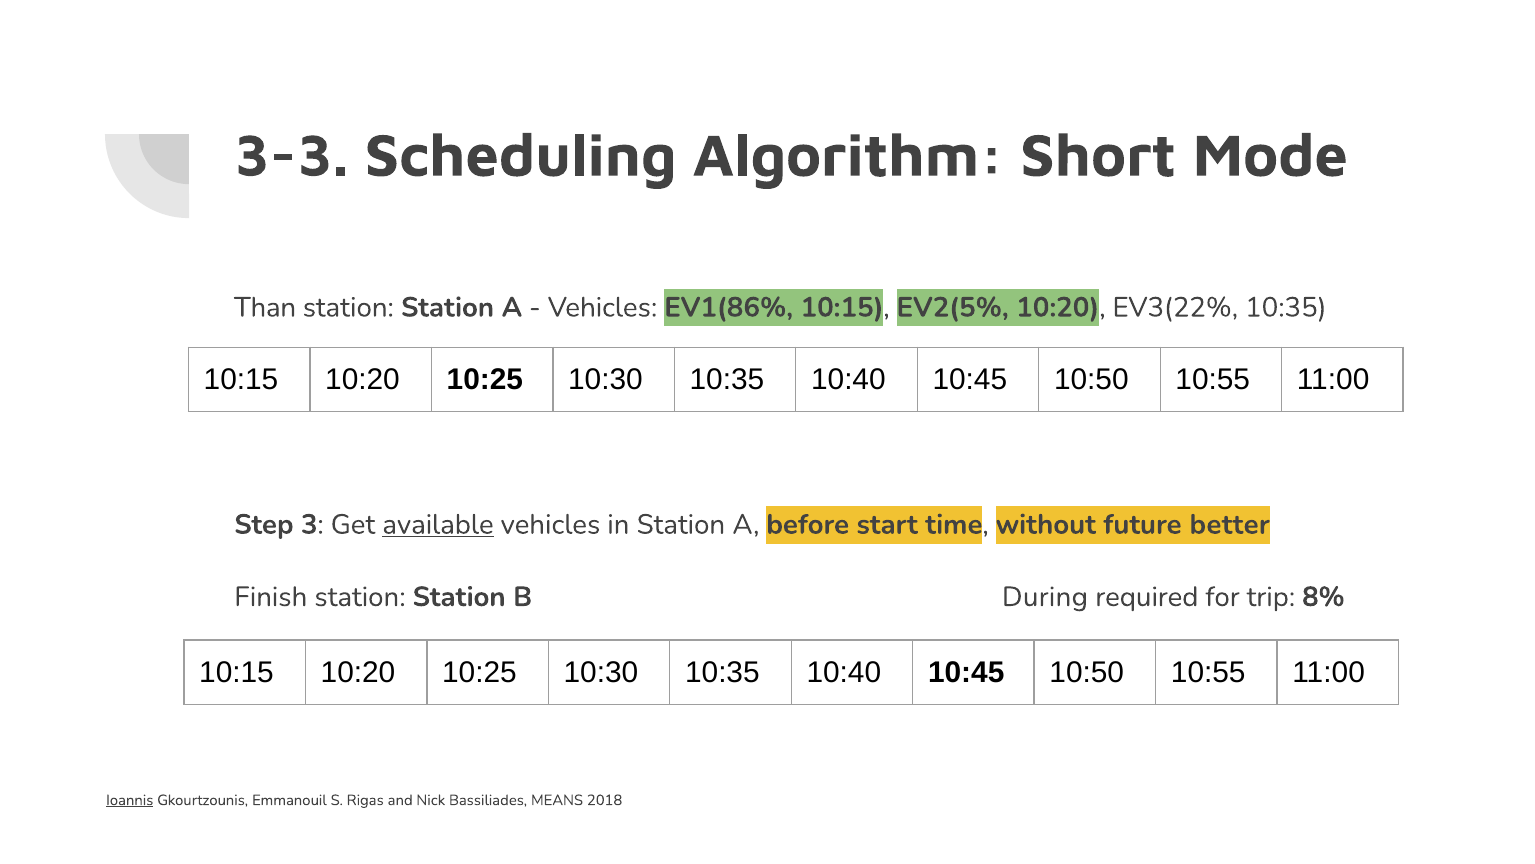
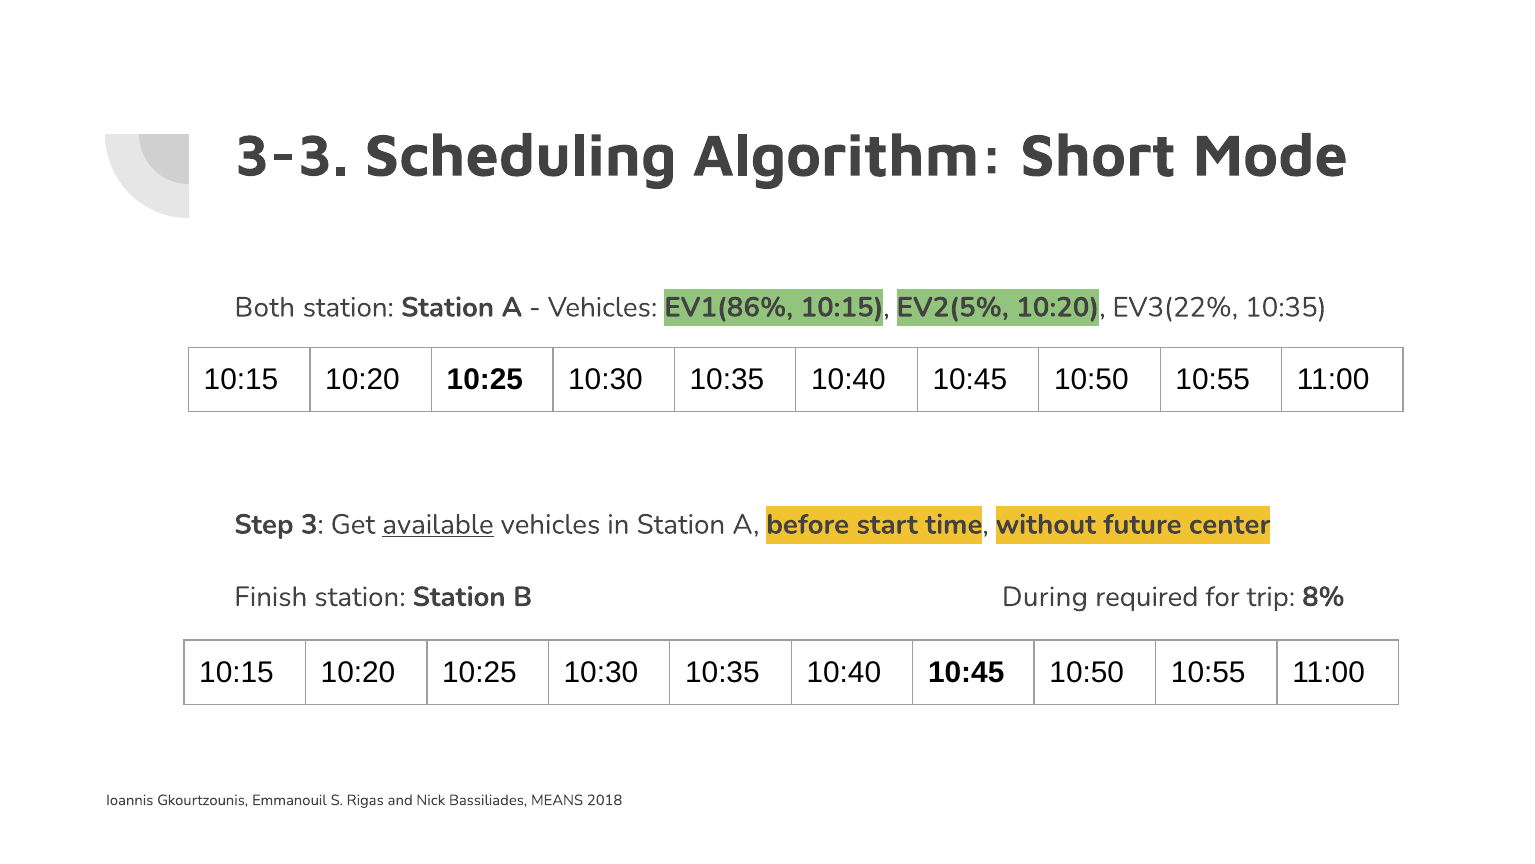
Than: Than -> Both
better: better -> center
Ioannis underline: present -> none
